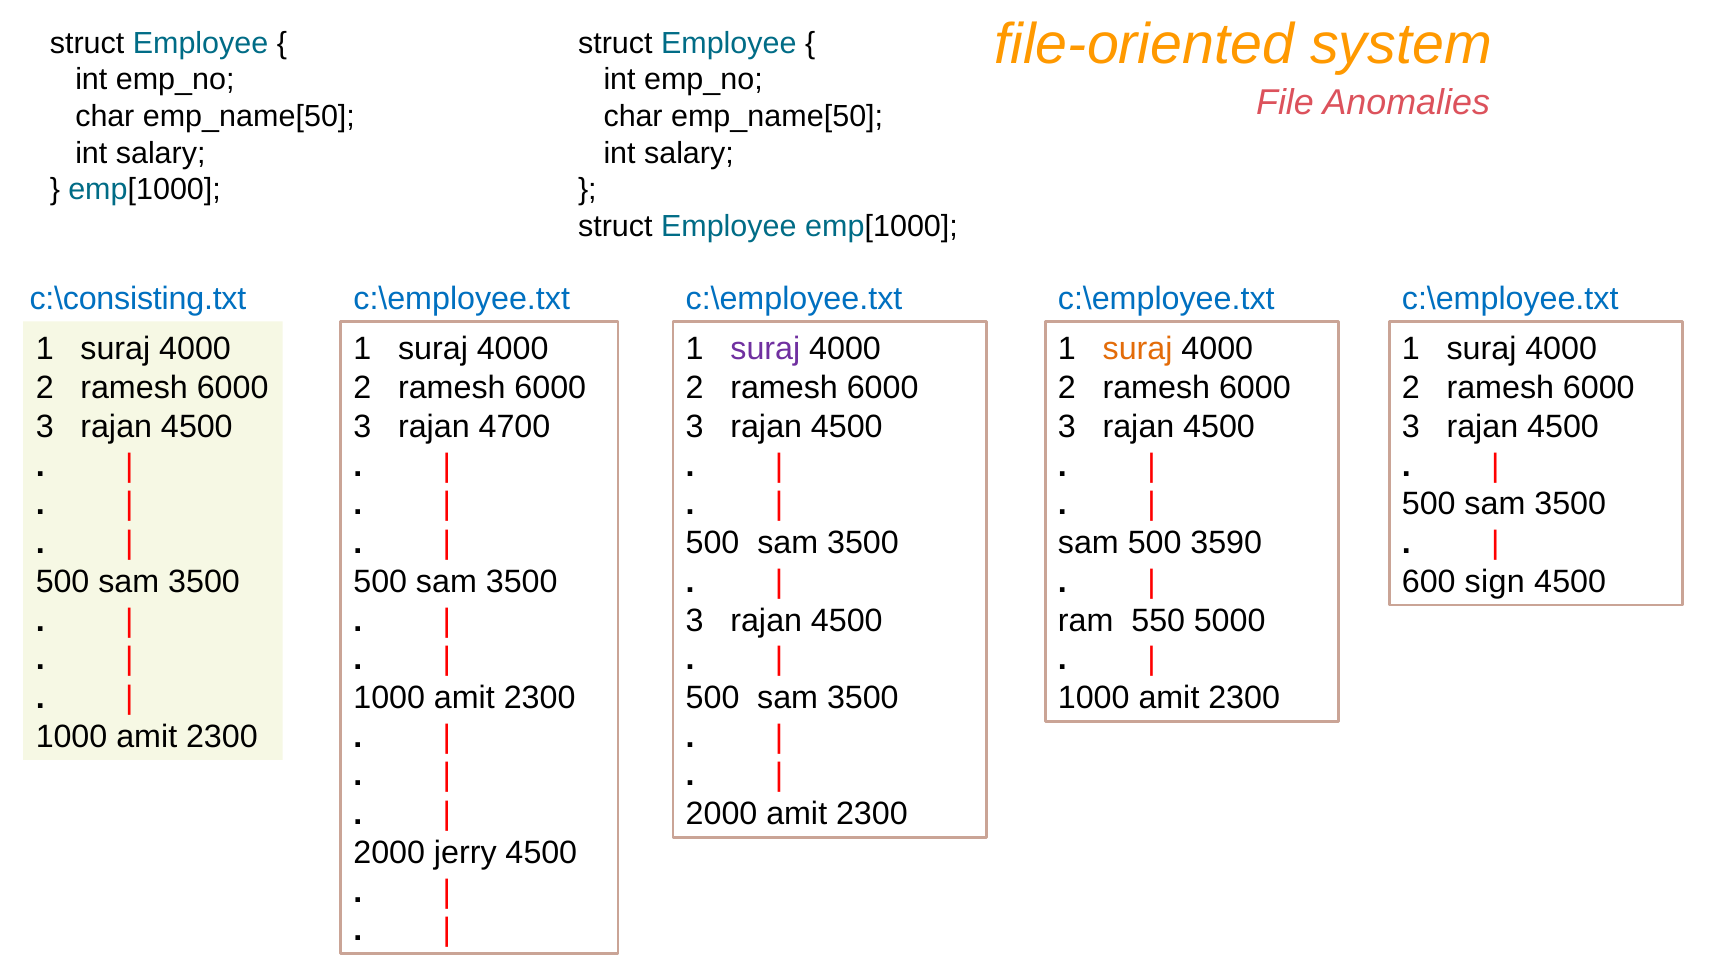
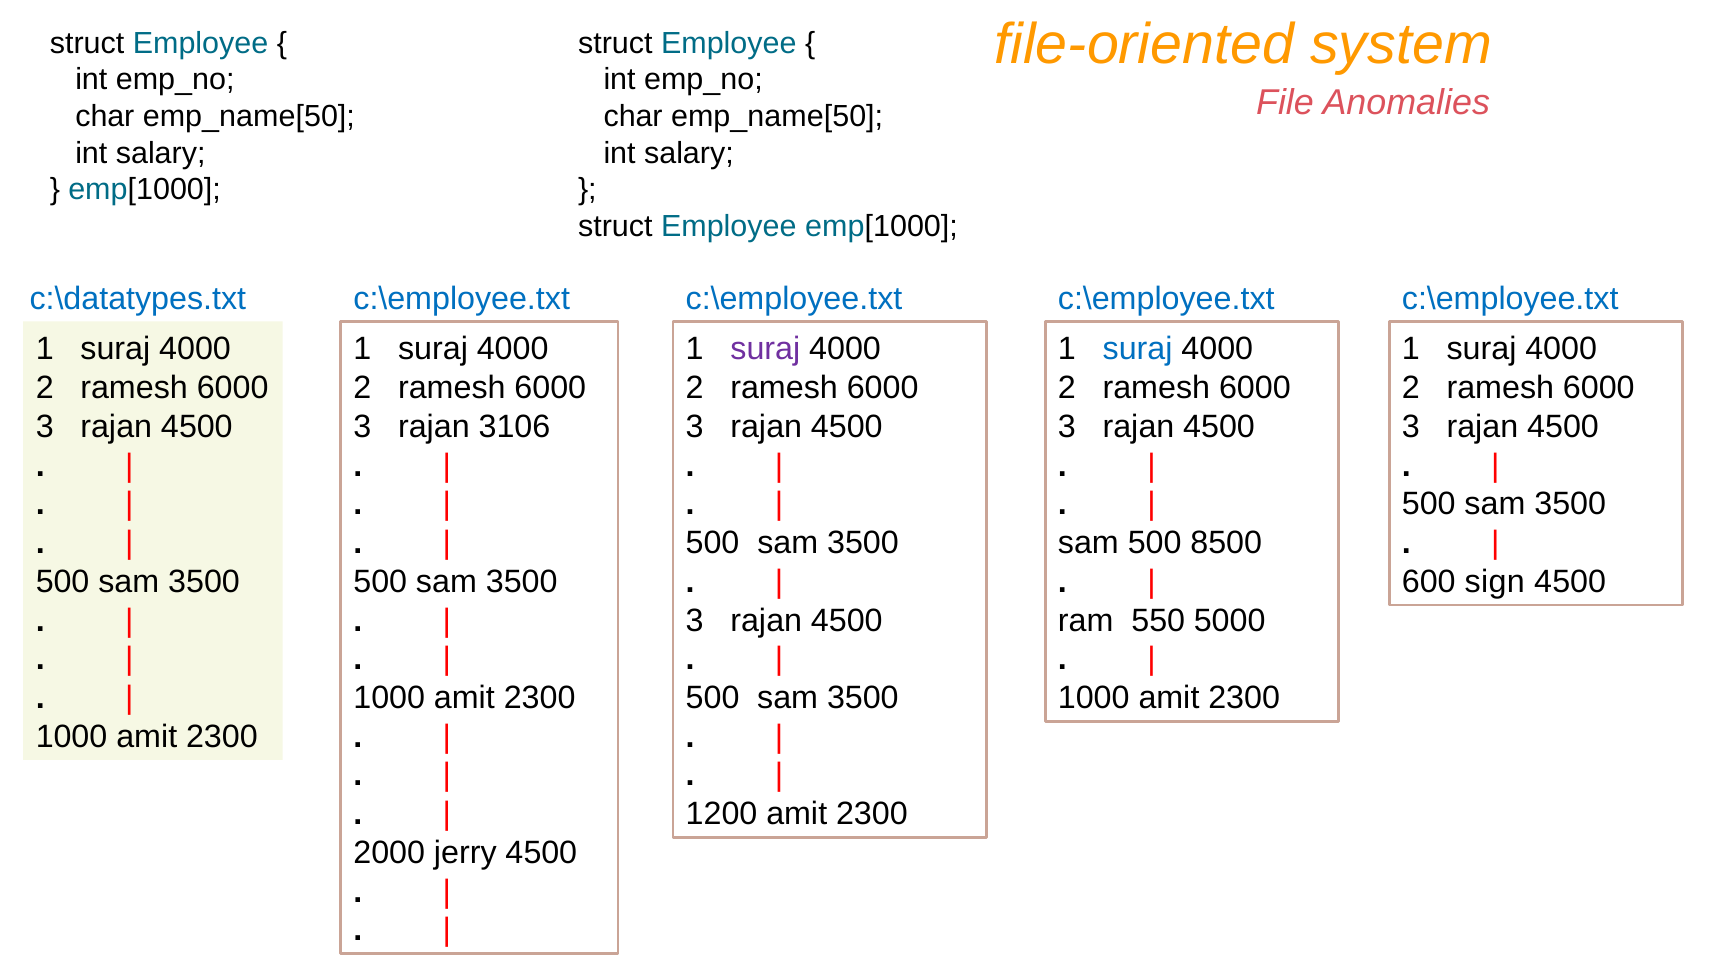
c:\consisting.txt: c:\consisting.txt -> c:\datatypes.txt
suraj at (1138, 349) colour: orange -> blue
4700: 4700 -> 3106
3590: 3590 -> 8500
2000 at (722, 814): 2000 -> 1200
